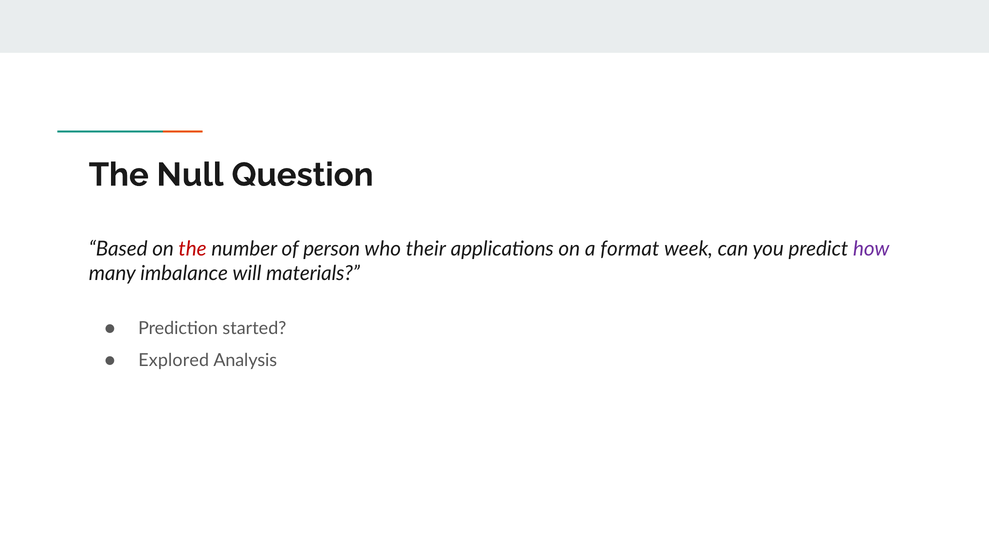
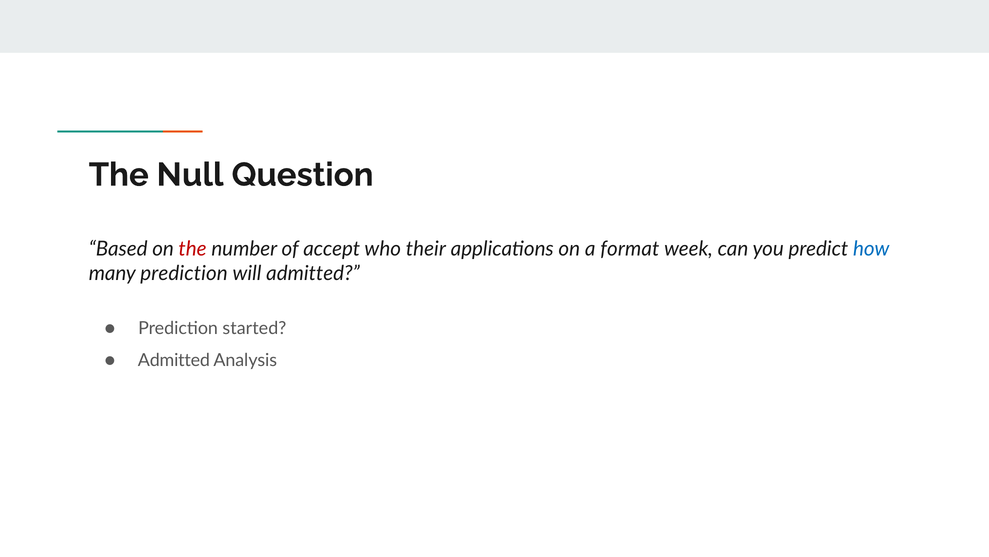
person: person -> accept
how colour: purple -> blue
many imbalance: imbalance -> prediction
will materials: materials -> admitted
Explored at (174, 360): Explored -> Admitted
